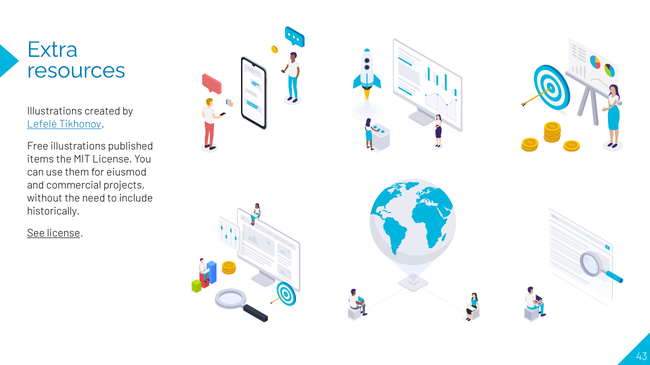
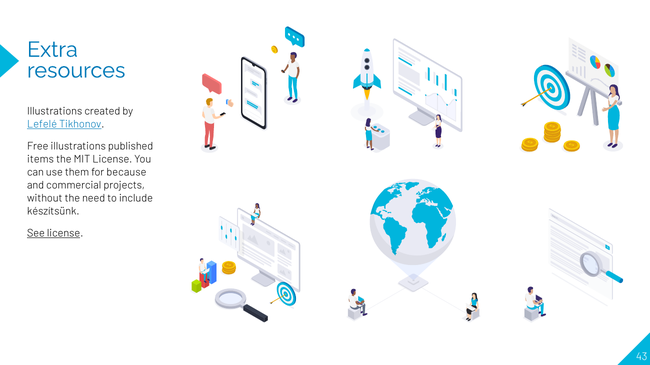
eiusmod: eiusmod -> because
historically: historically -> készítsünk
